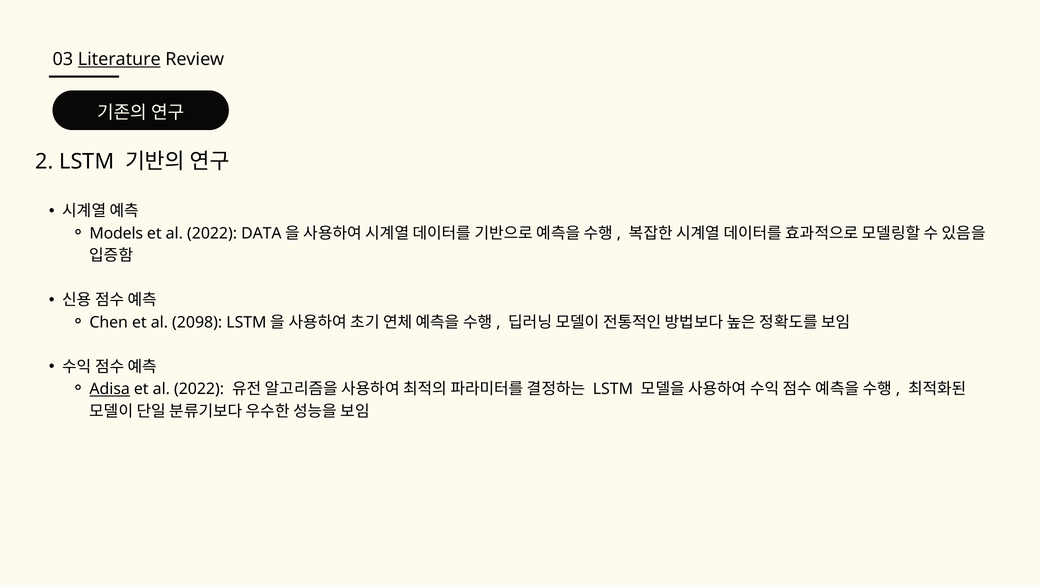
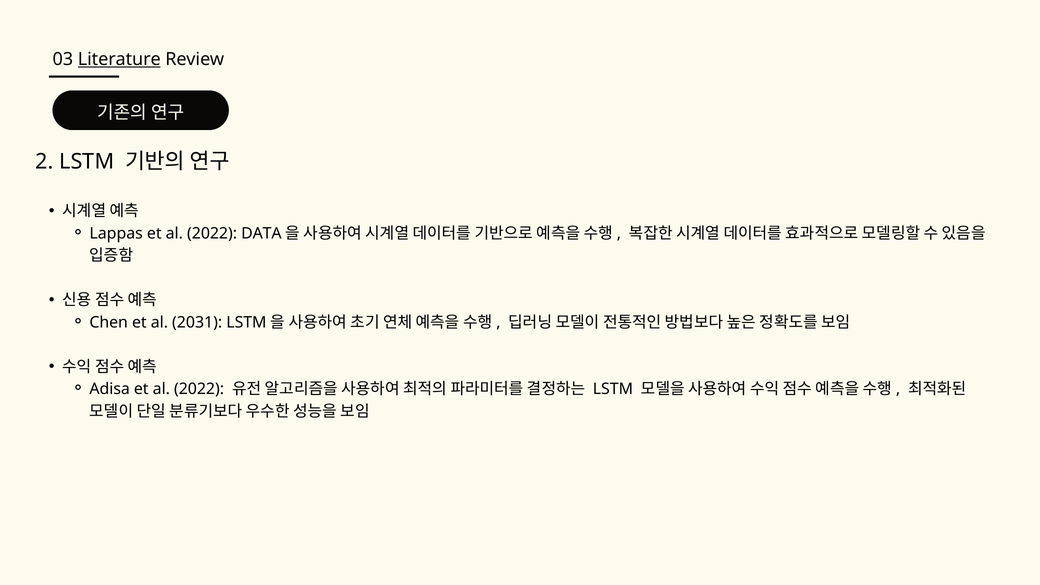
Models: Models -> Lappas
2098: 2098 -> 2031
Adisa underline: present -> none
